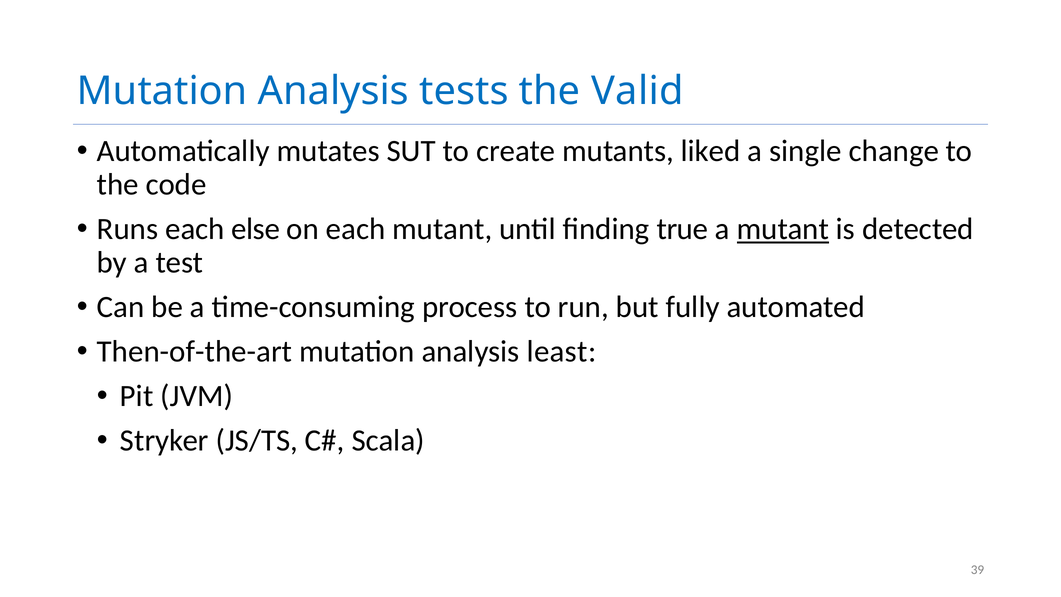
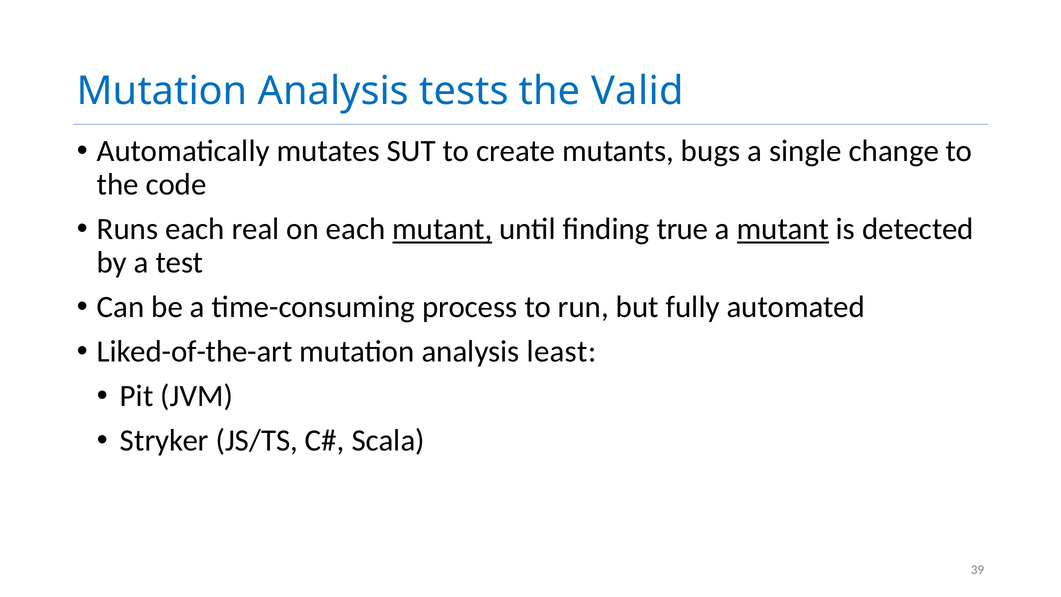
liked: liked -> bugs
else: else -> real
mutant at (442, 229) underline: none -> present
Then-of-the-art: Then-of-the-art -> Liked-of-the-art
